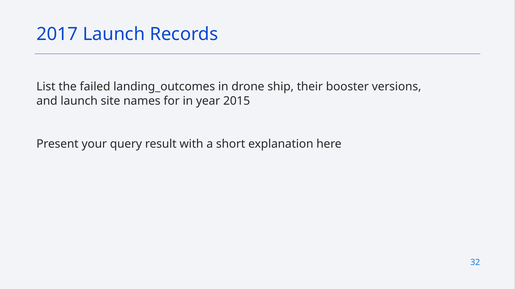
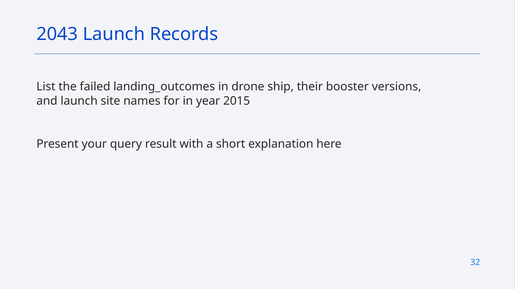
2017: 2017 -> 2043
